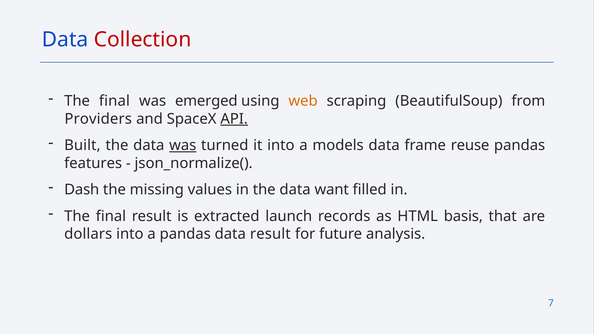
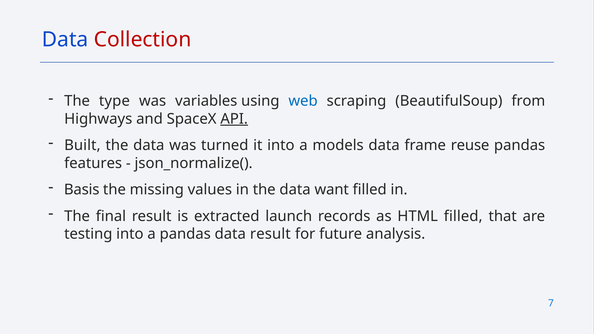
final at (114, 101): final -> type
emerged: emerged -> variables
web colour: orange -> blue
Providers: Providers -> Highways
was at (183, 145) underline: present -> none
Dash: Dash -> Basis
HTML basis: basis -> filled
dollars: dollars -> testing
